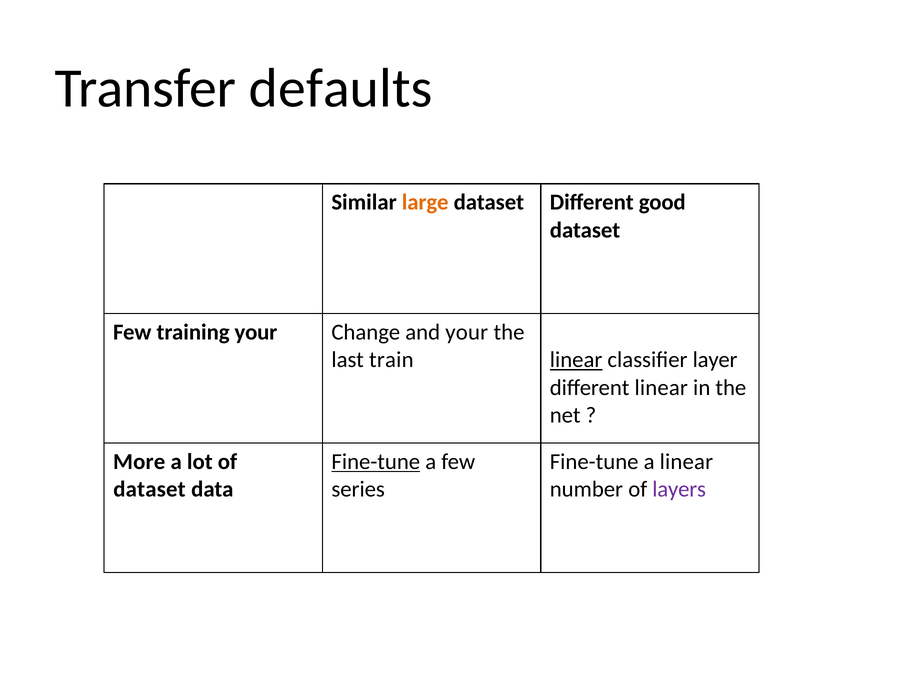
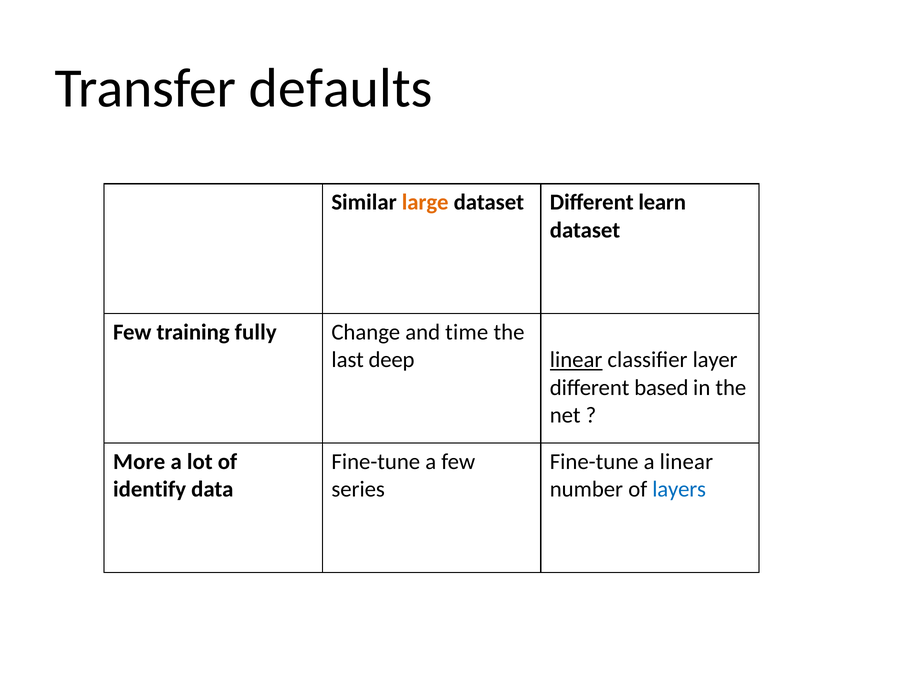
good: good -> learn
training your: your -> fully
and your: your -> time
train: train -> deep
different linear: linear -> based
Fine-tune at (376, 462) underline: present -> none
dataset at (149, 490): dataset -> identify
layers colour: purple -> blue
